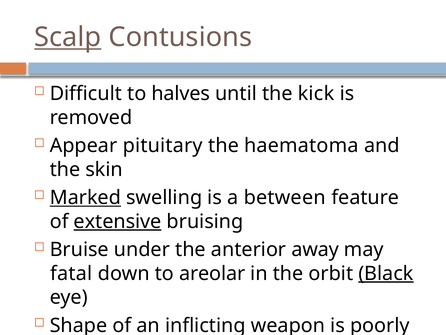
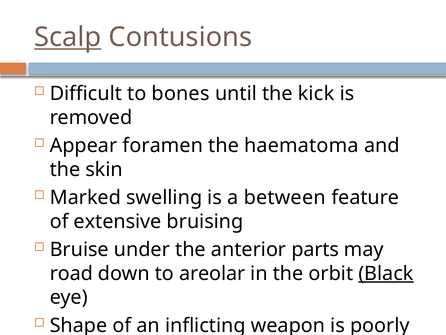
halves: halves -> bones
pituitary: pituitary -> foramen
Marked underline: present -> none
extensive underline: present -> none
away: away -> parts
fatal: fatal -> road
